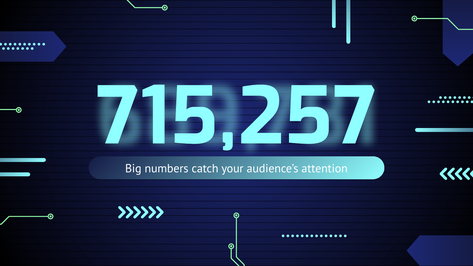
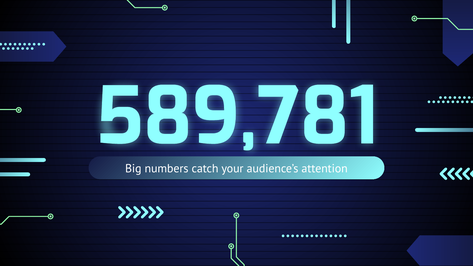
715,257: 715,257 -> 589,781
